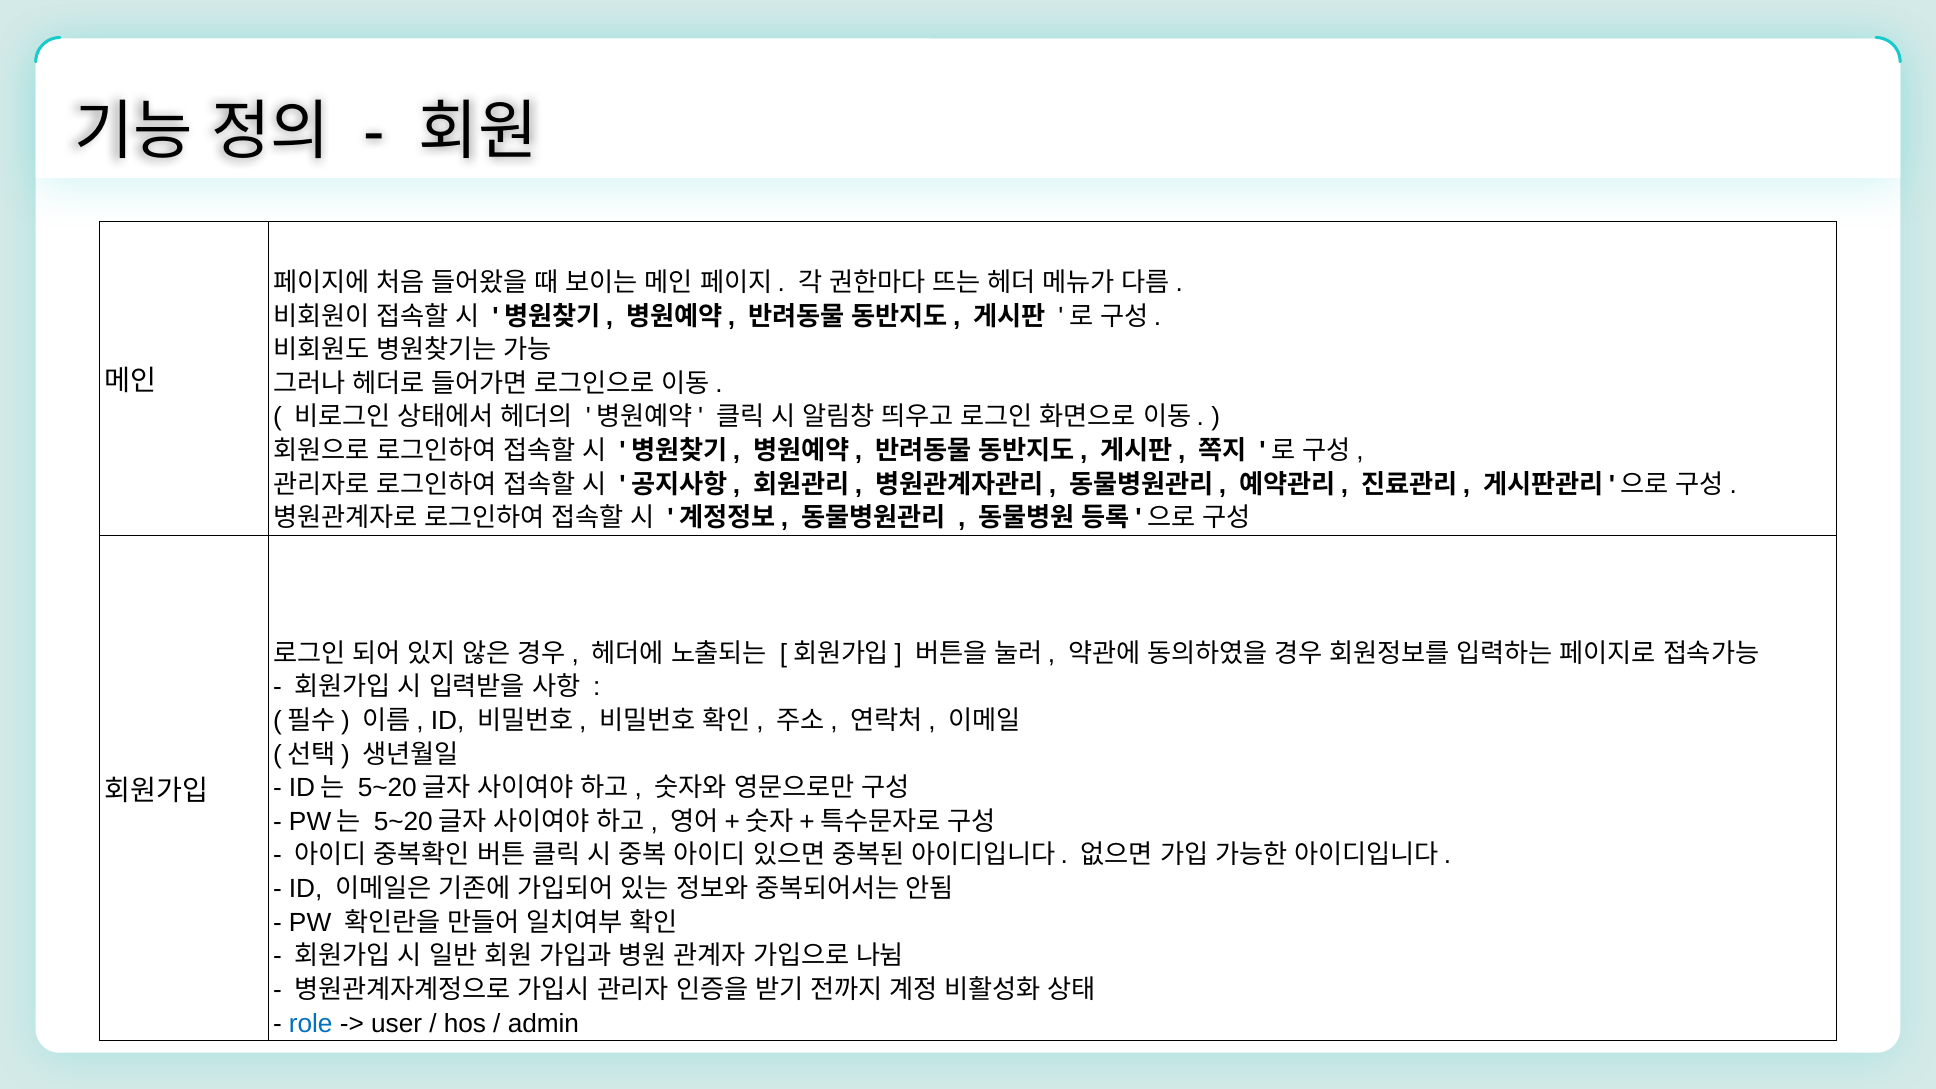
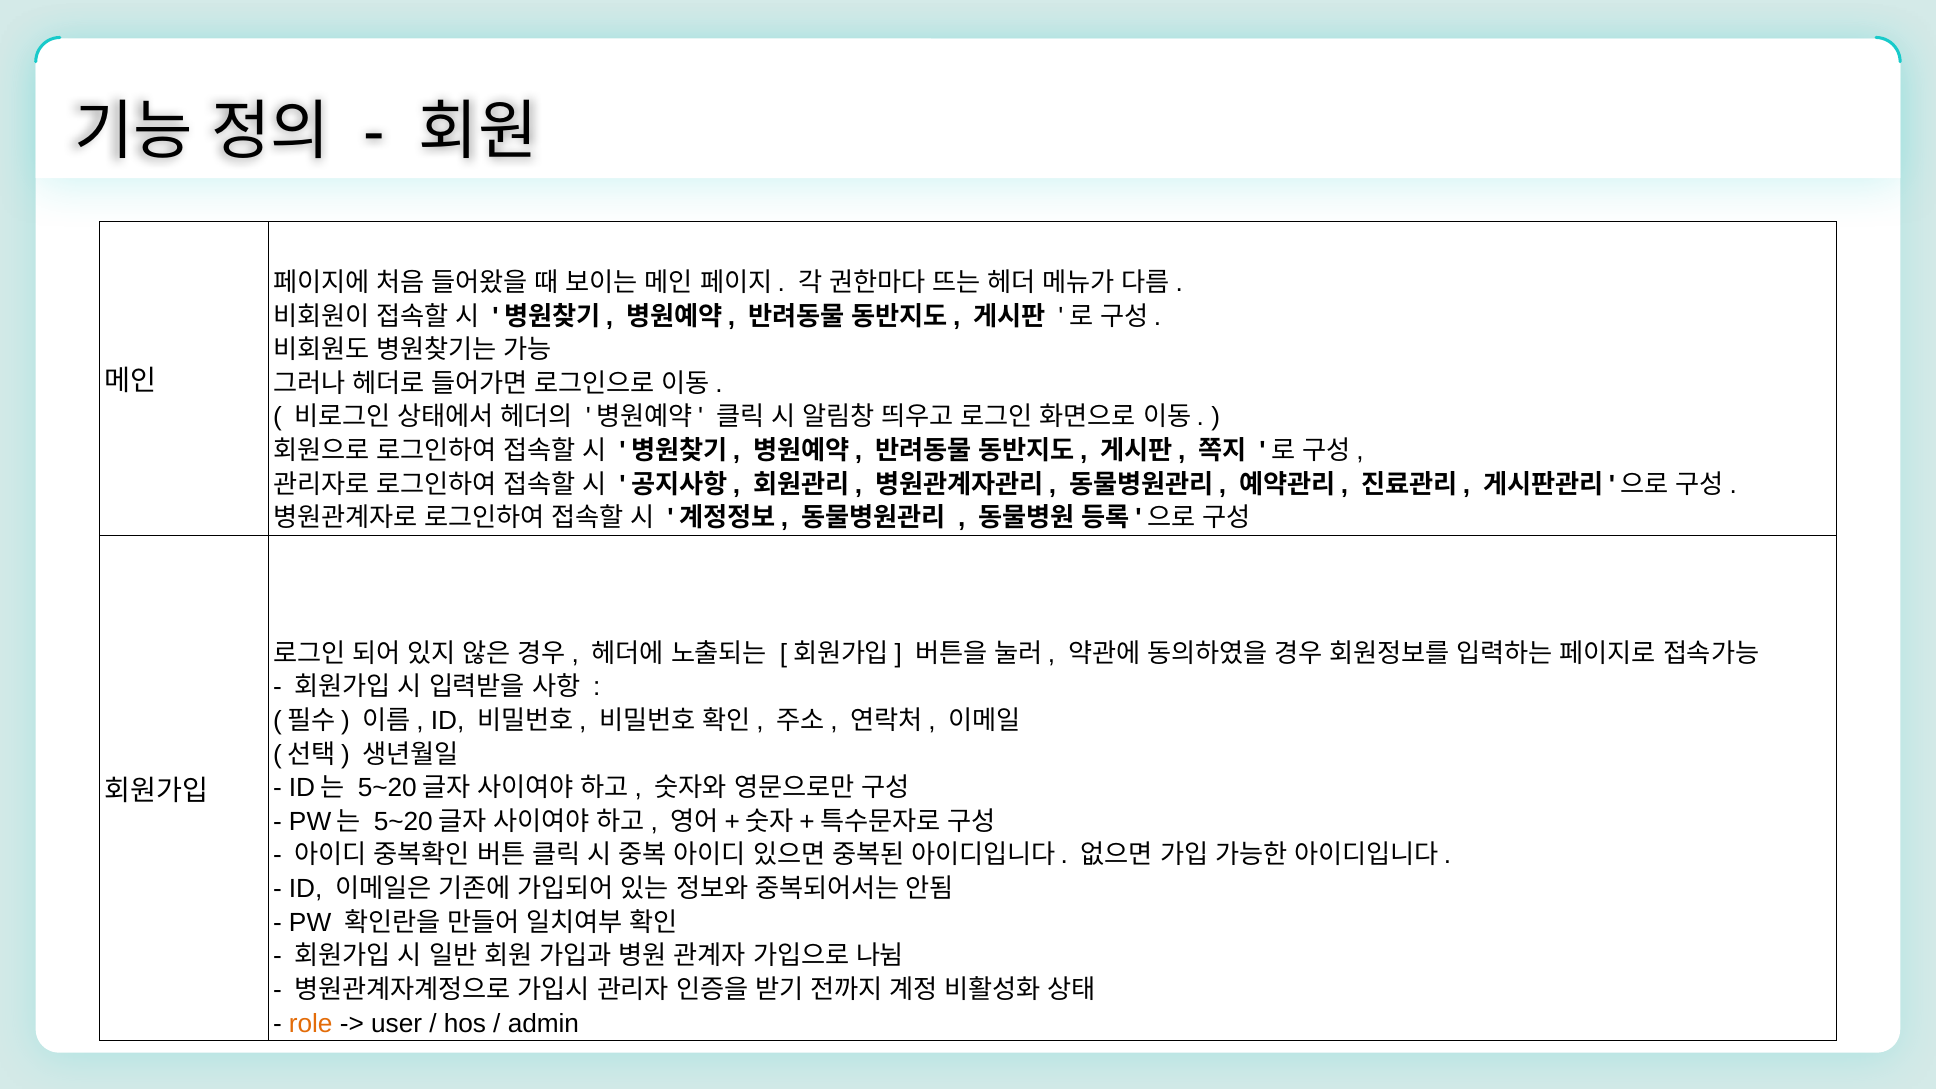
role colour: blue -> orange
